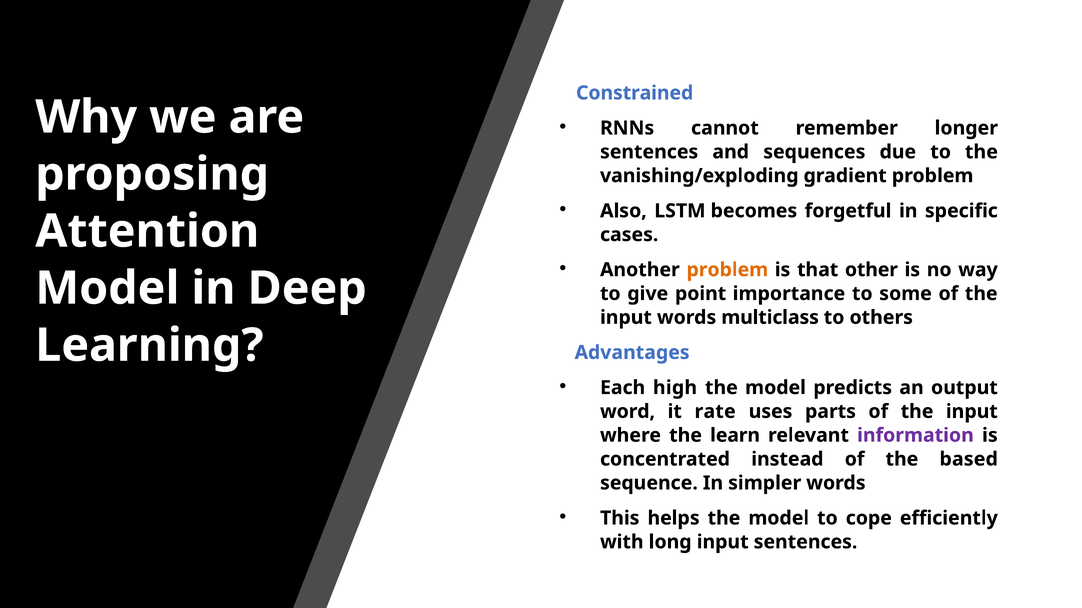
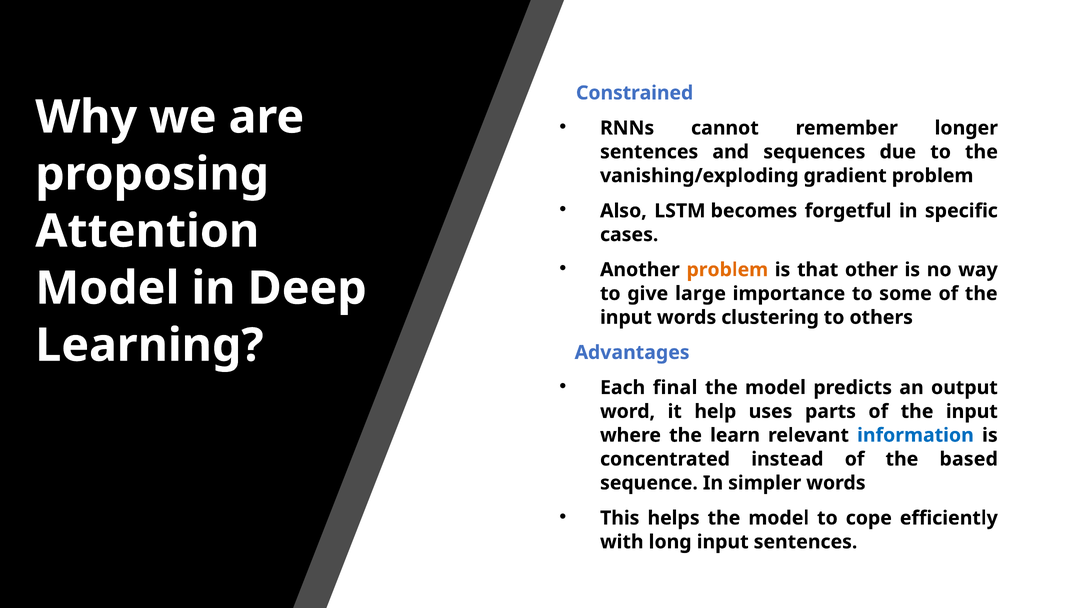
point: point -> large
multiclass: multiclass -> clustering
high: high -> final
rate: rate -> help
information colour: purple -> blue
